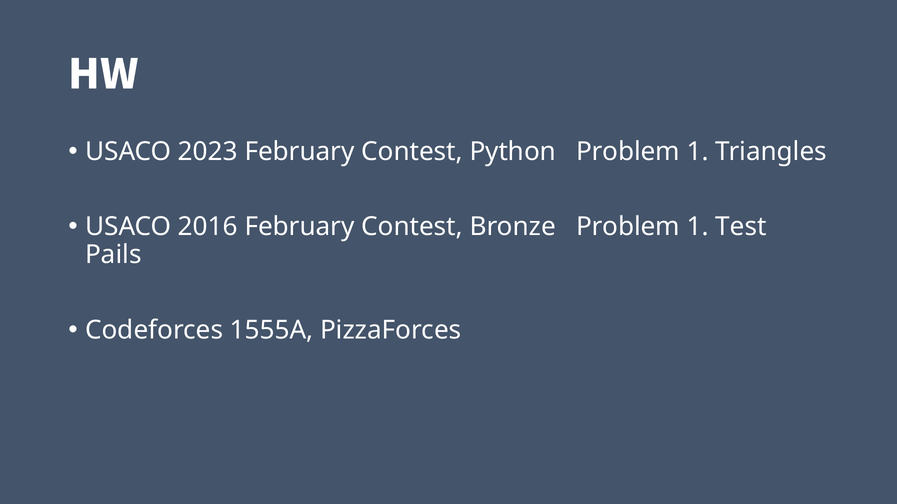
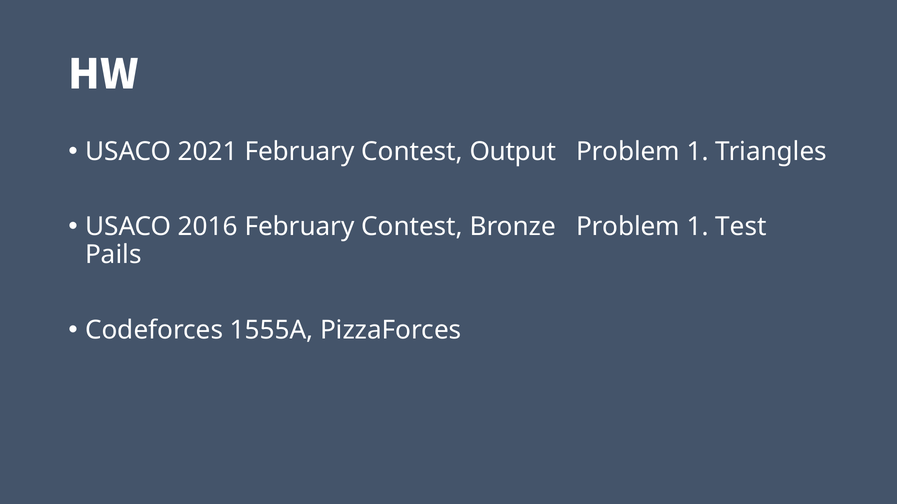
2023: 2023 -> 2021
Python: Python -> Output
